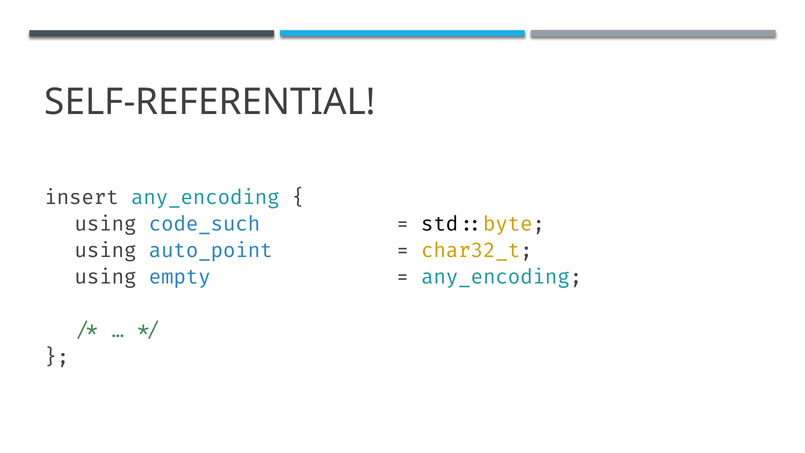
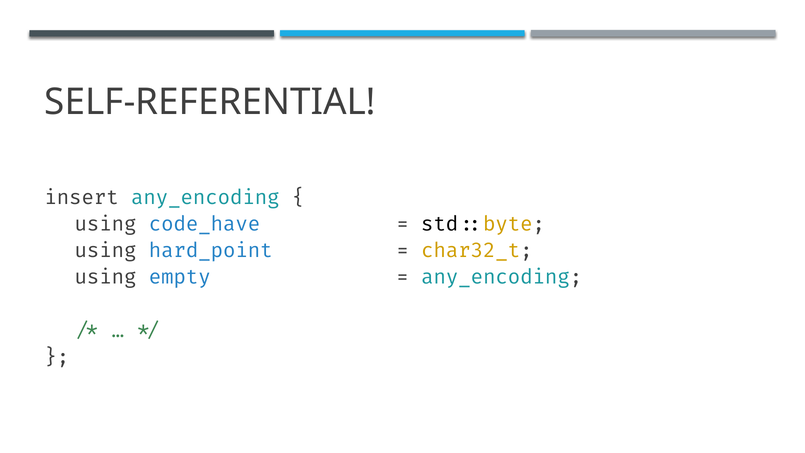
code_such: code_such -> code_have
auto_point: auto_point -> hard_point
